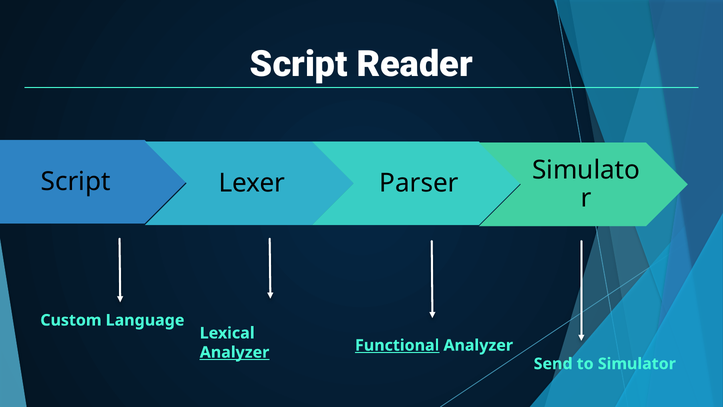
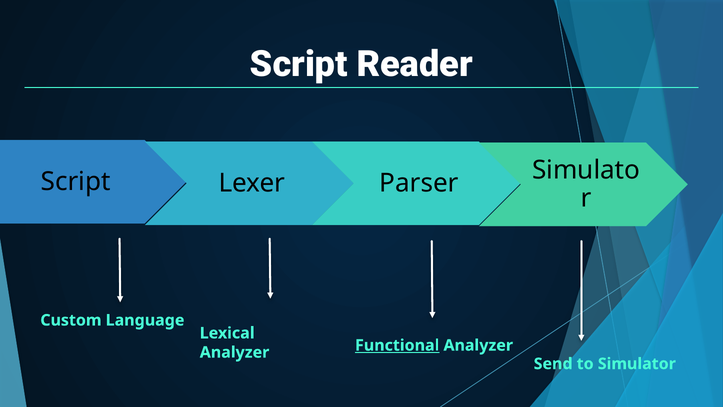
Analyzer at (235, 352) underline: present -> none
